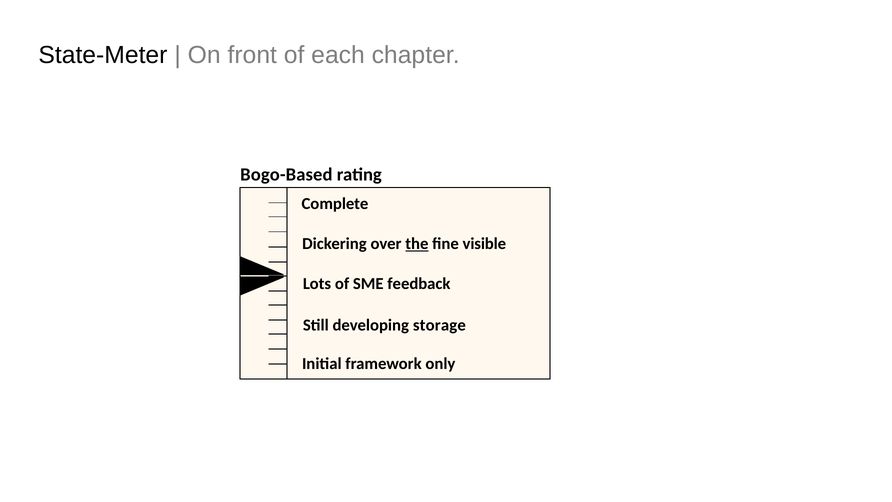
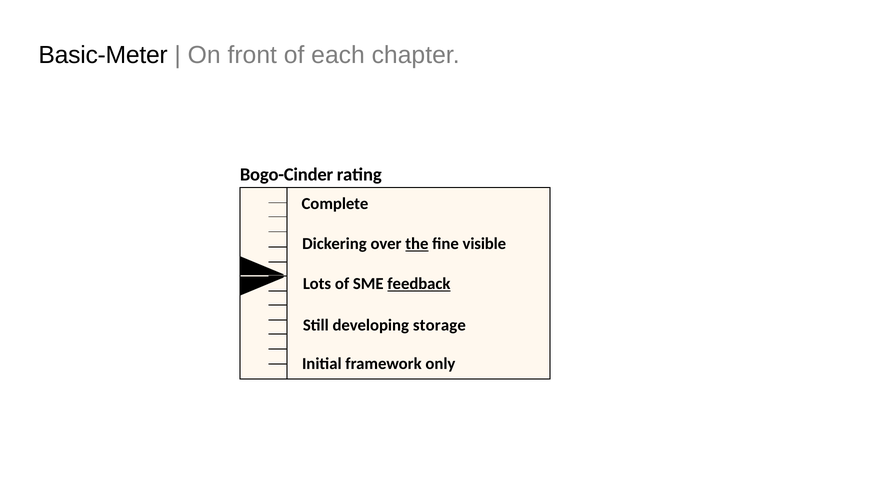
State-Meter: State-Meter -> Basic-Meter
Bogo-Based: Bogo-Based -> Bogo-Cinder
feedback underline: none -> present
